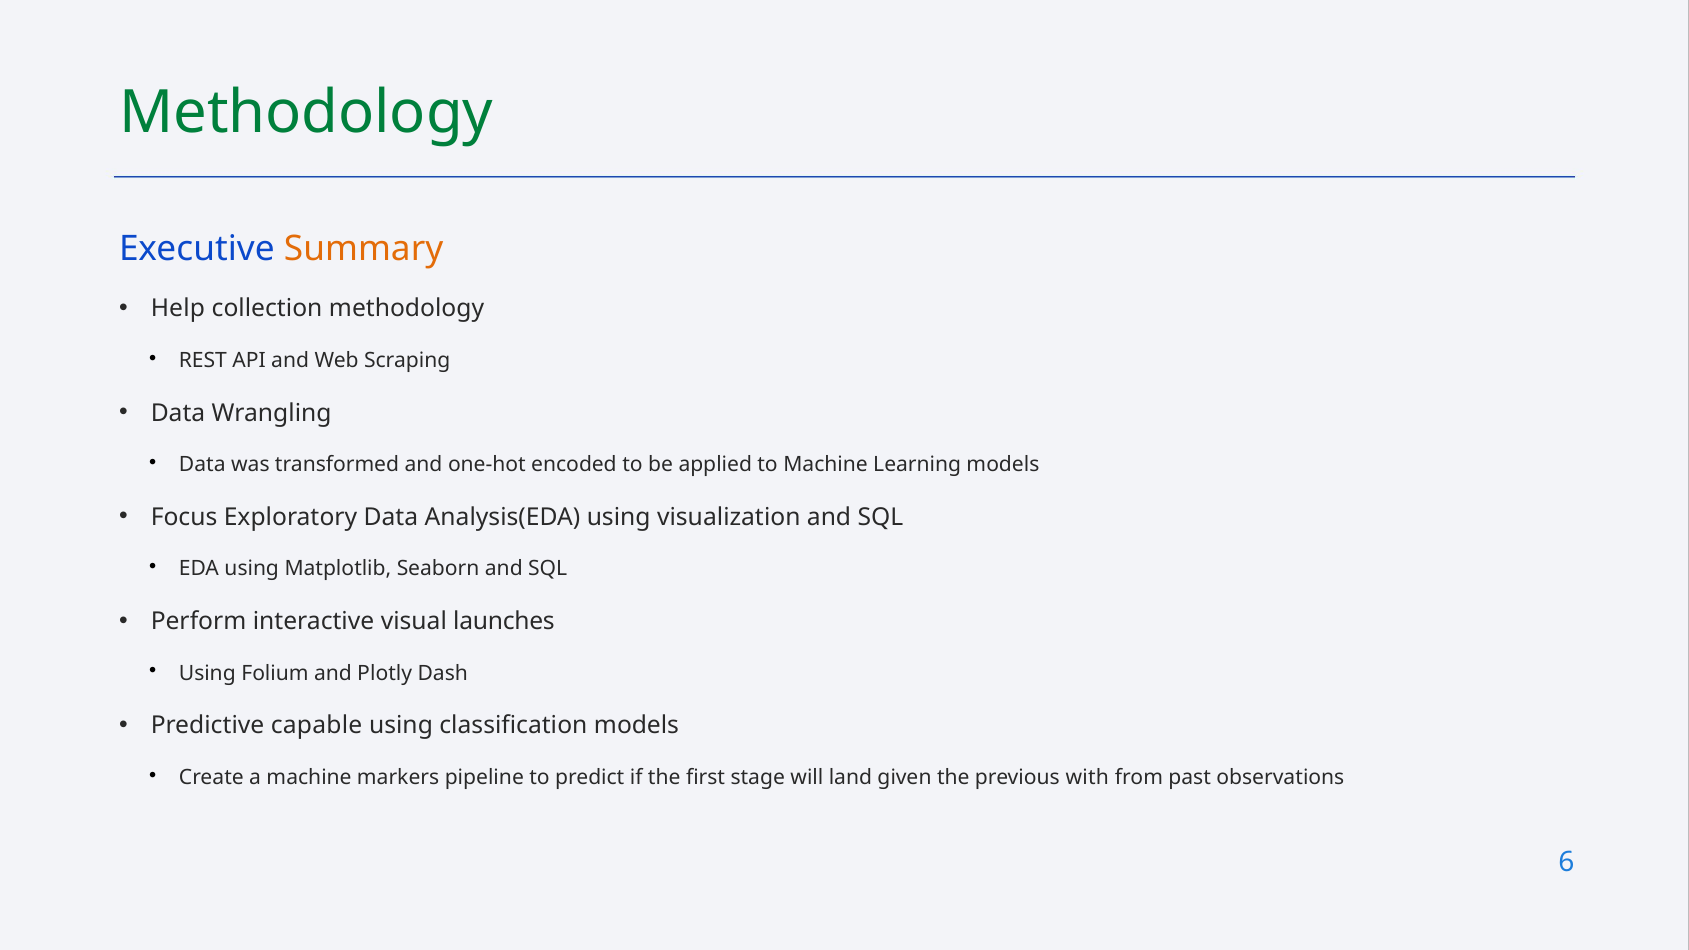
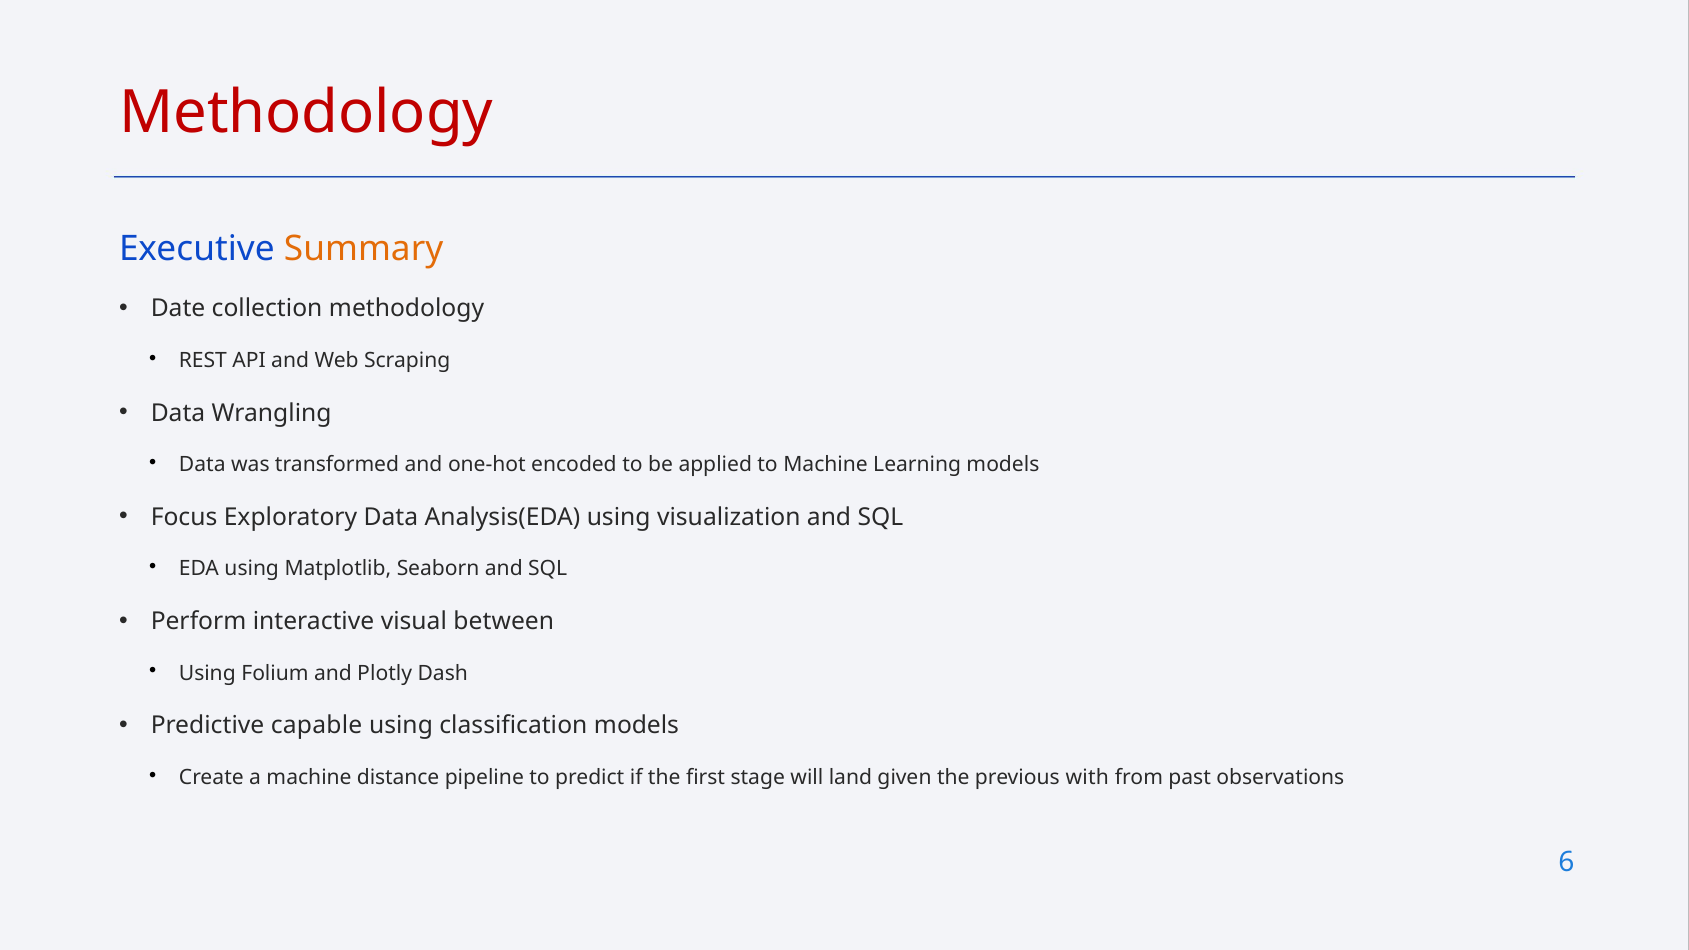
Methodology at (306, 113) colour: green -> red
Help: Help -> Date
launches: launches -> between
markers: markers -> distance
